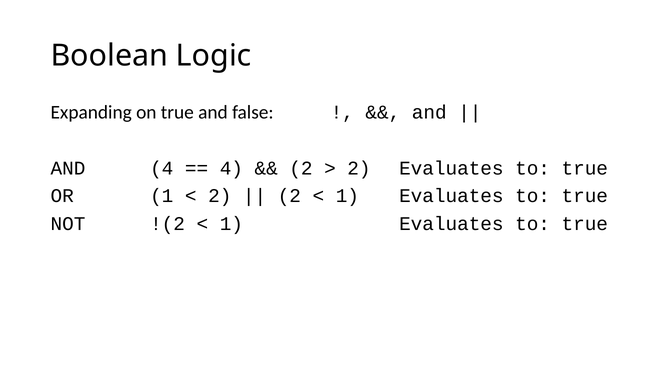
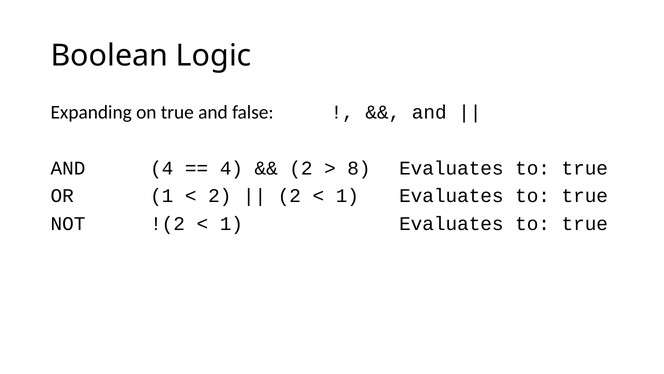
2 at (359, 168): 2 -> 8
